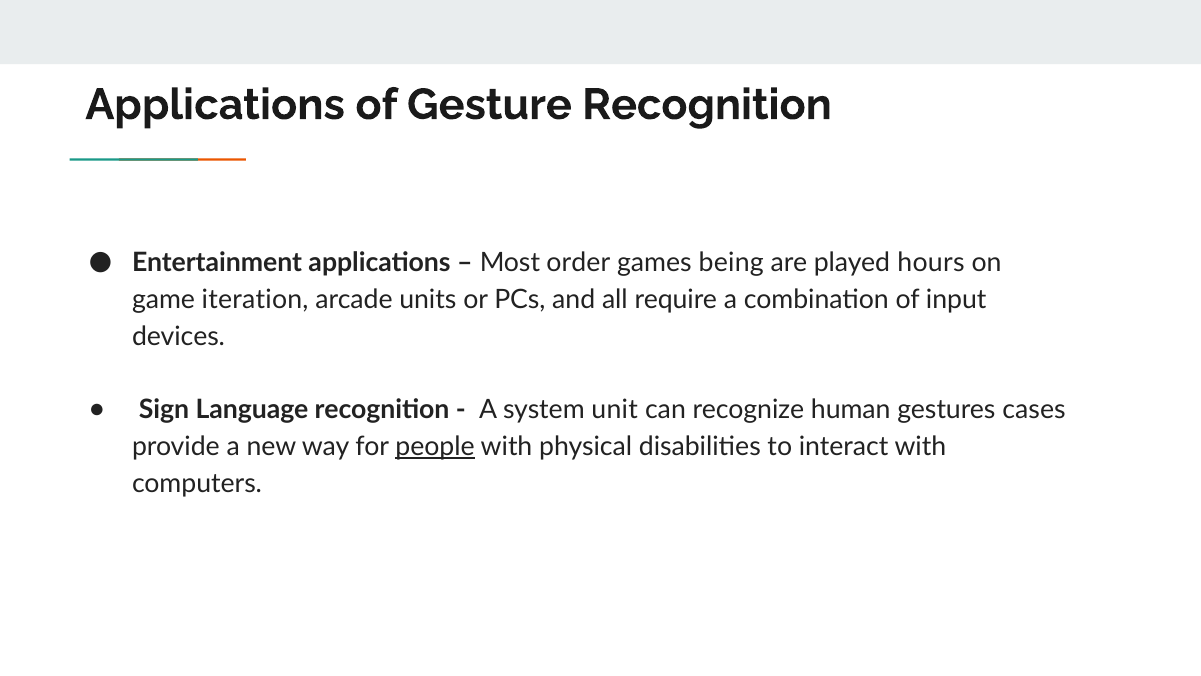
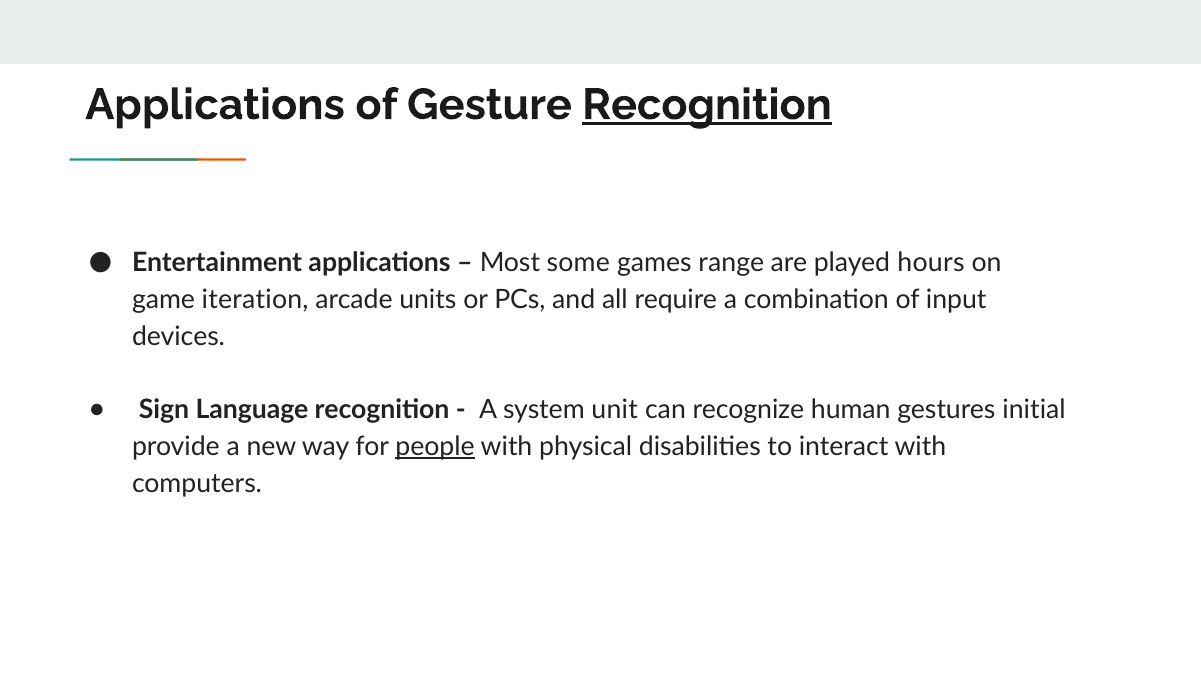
Recognition at (707, 105) underline: none -> present
order: order -> some
being: being -> range
cases: cases -> initial
